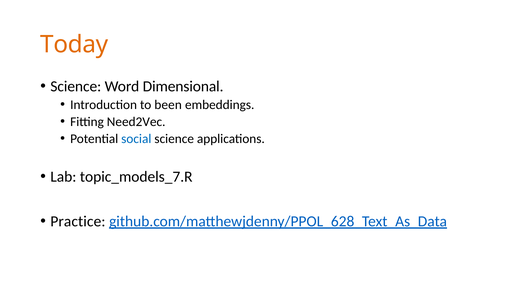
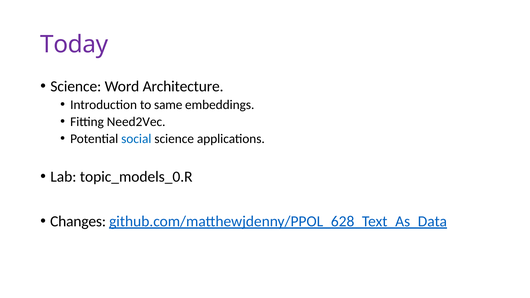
Today colour: orange -> purple
Dimensional: Dimensional -> Architecture
been: been -> same
topic_models_7.R: topic_models_7.R -> topic_models_0.R
Practice: Practice -> Changes
